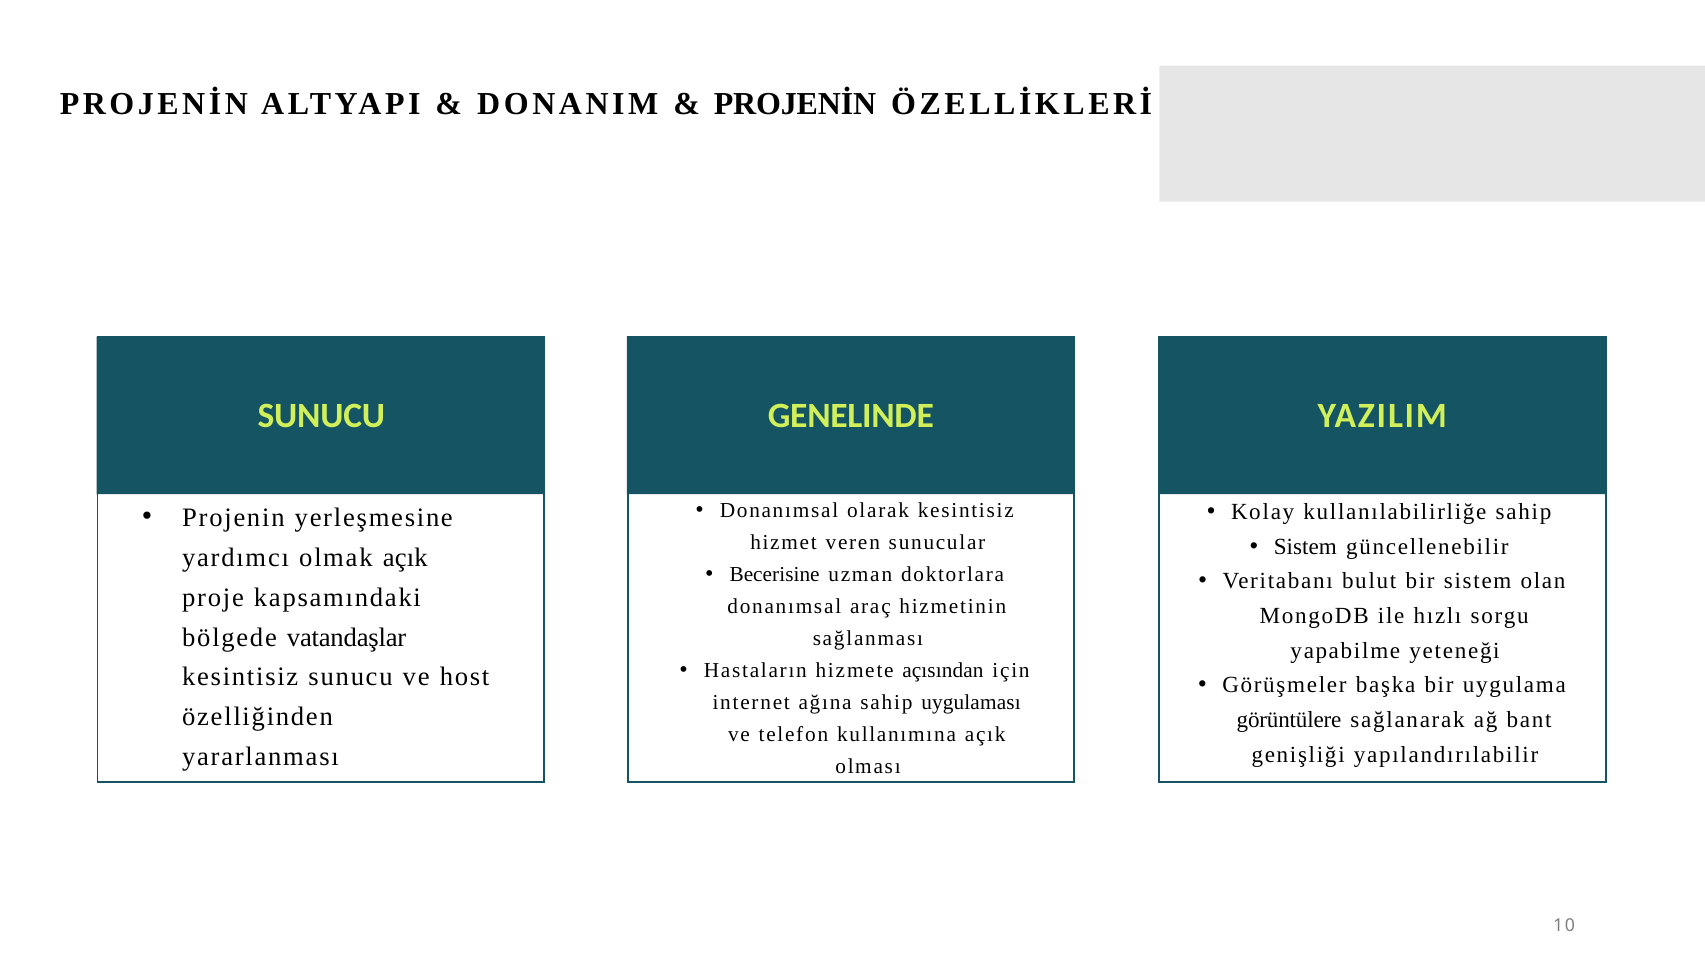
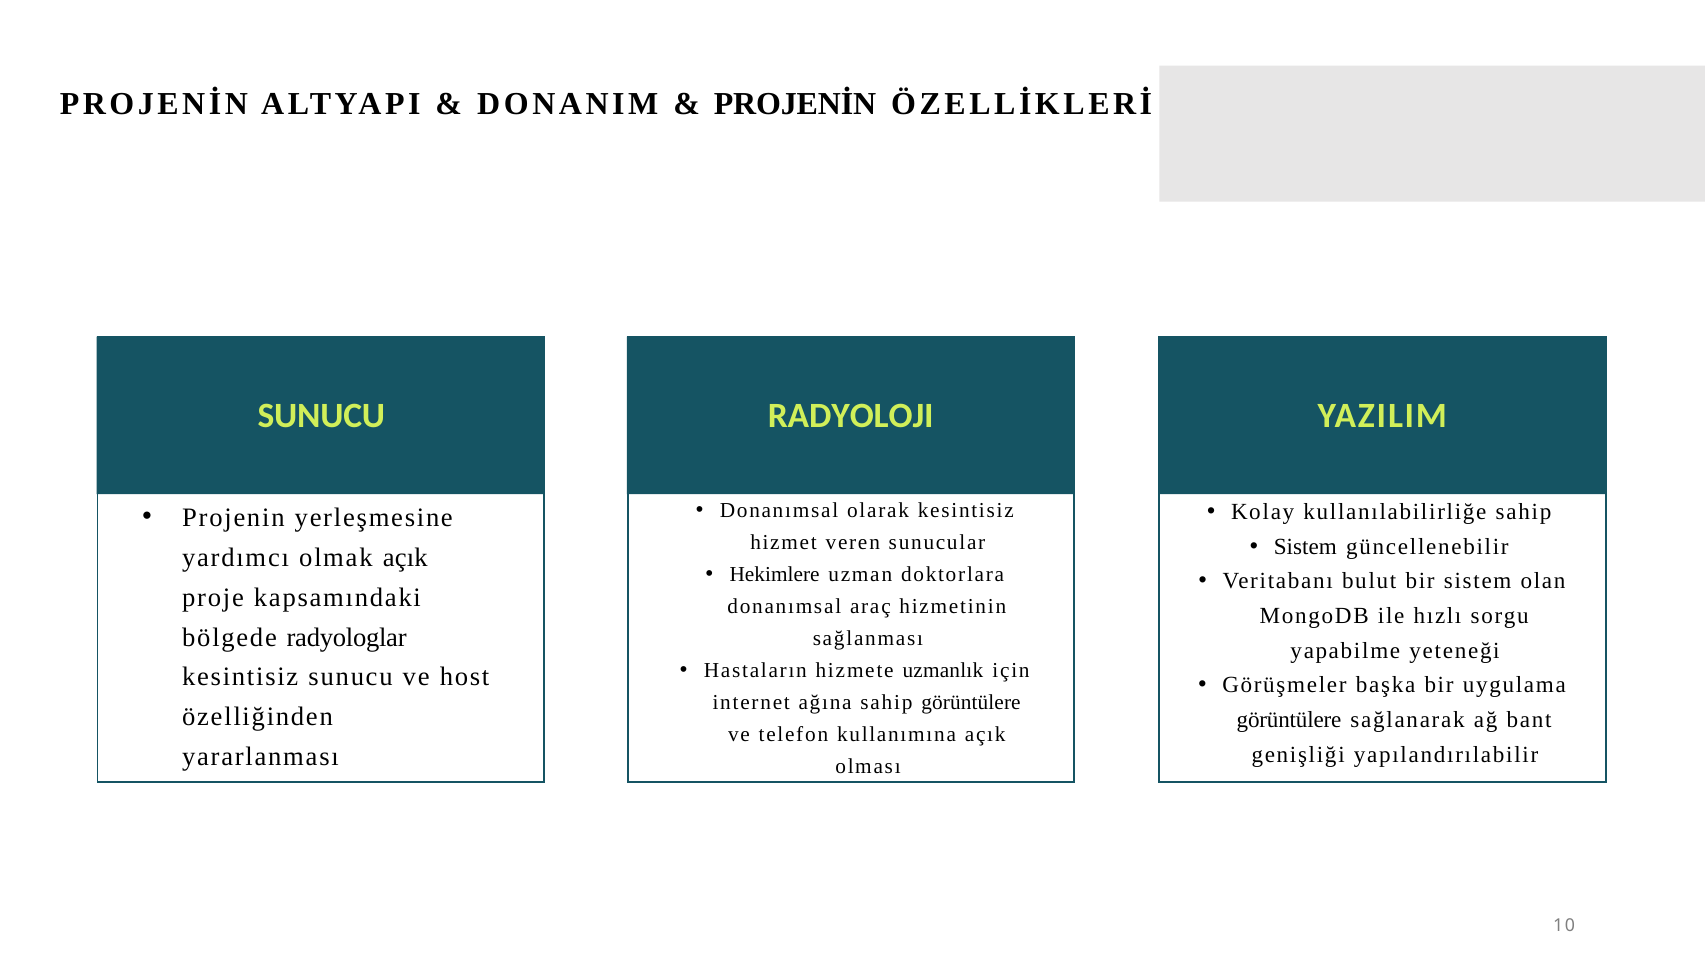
GENELINDE: GENELINDE -> RADYOLOJI
Becerisine: Becerisine -> Hekimlere
vatandaşlar: vatandaşlar -> radyologlar
açısından: açısından -> uzmanlık
sahip uygulaması: uygulaması -> görüntülere
